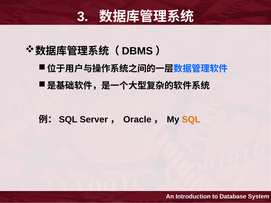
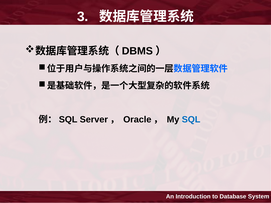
SQL colour: orange -> blue
